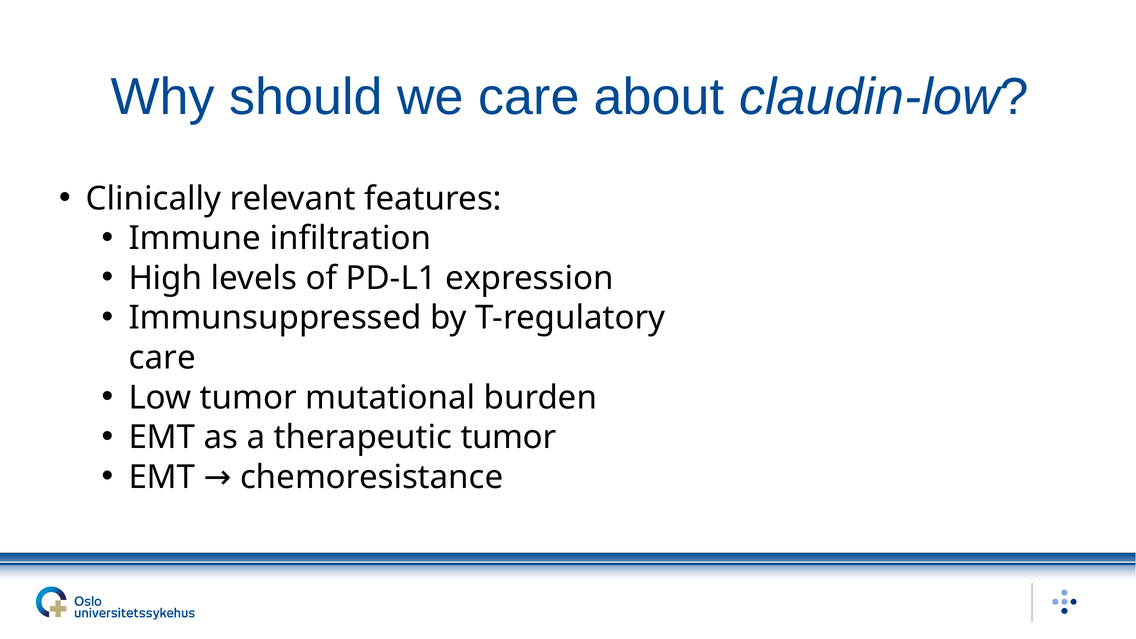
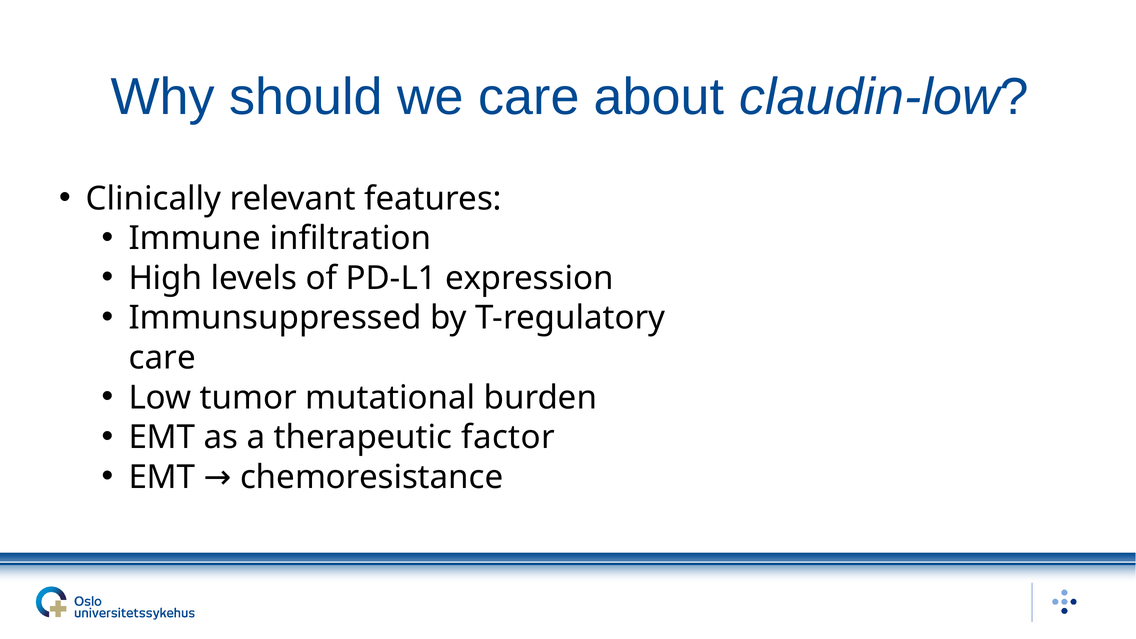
therapeutic tumor: tumor -> factor
